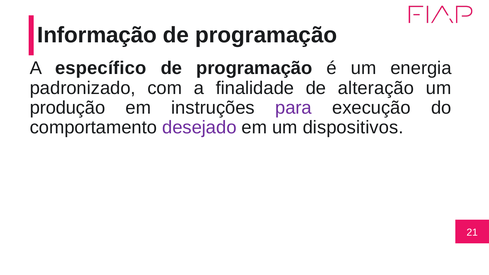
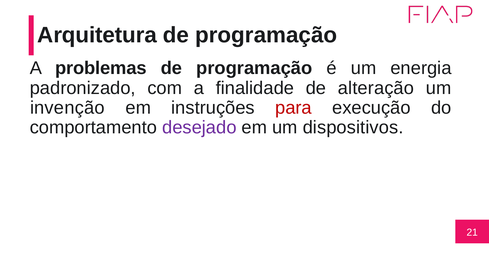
Informação: Informação -> Arquitetura
específico: específico -> problemas
produção: produção -> invenção
para colour: purple -> red
